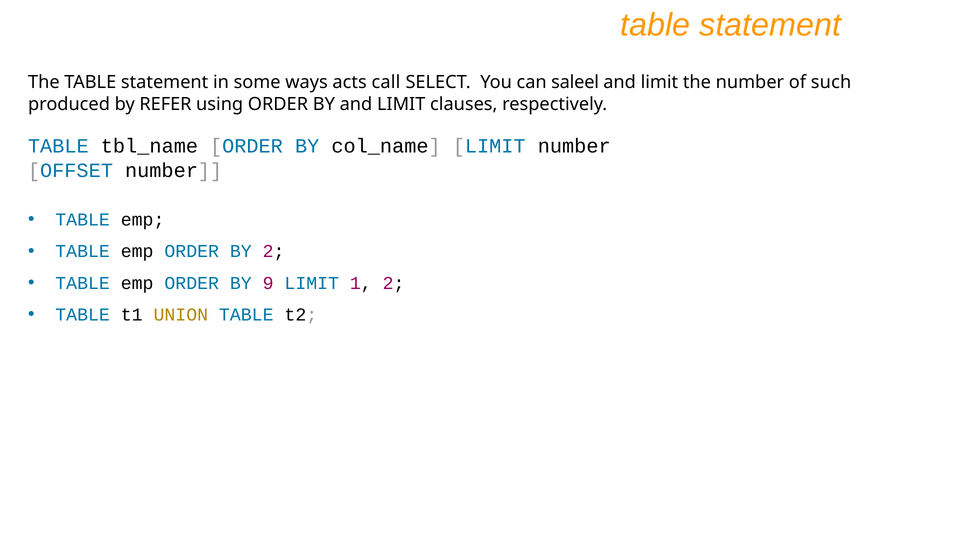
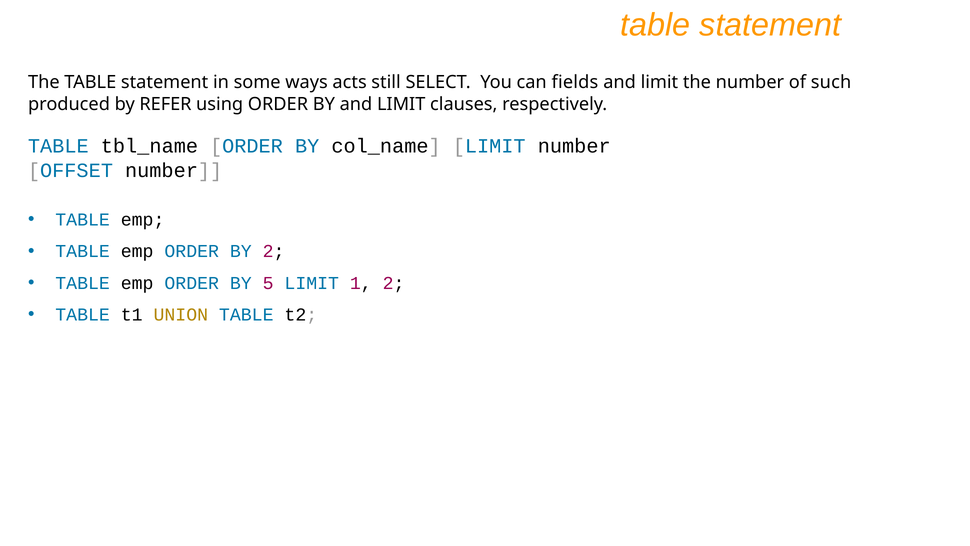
call: call -> still
saleel: saleel -> fields
9: 9 -> 5
